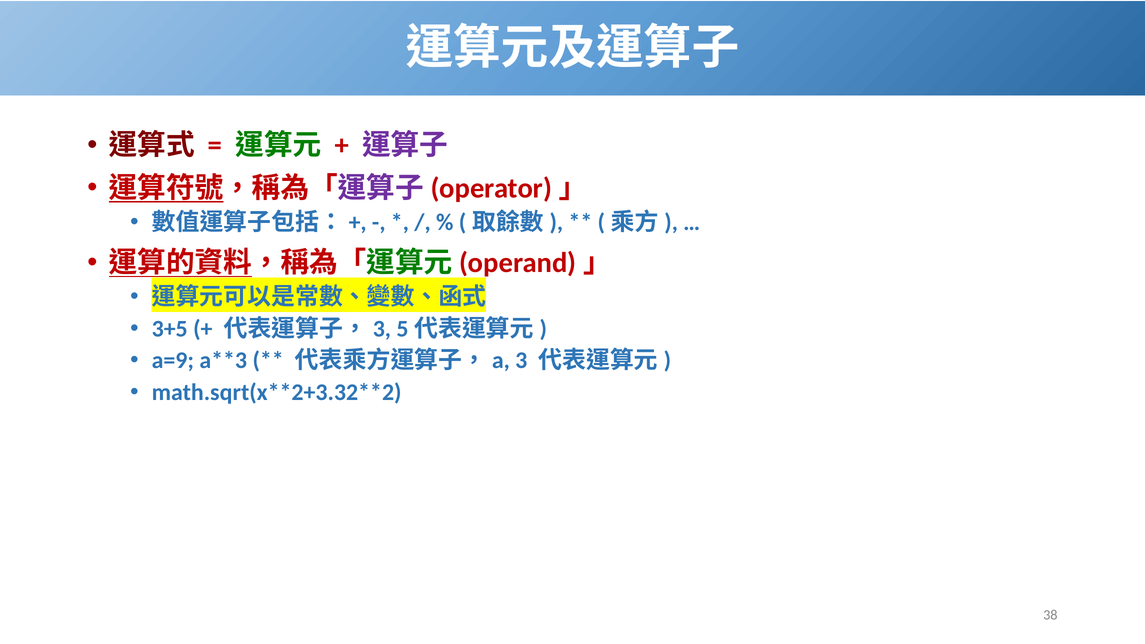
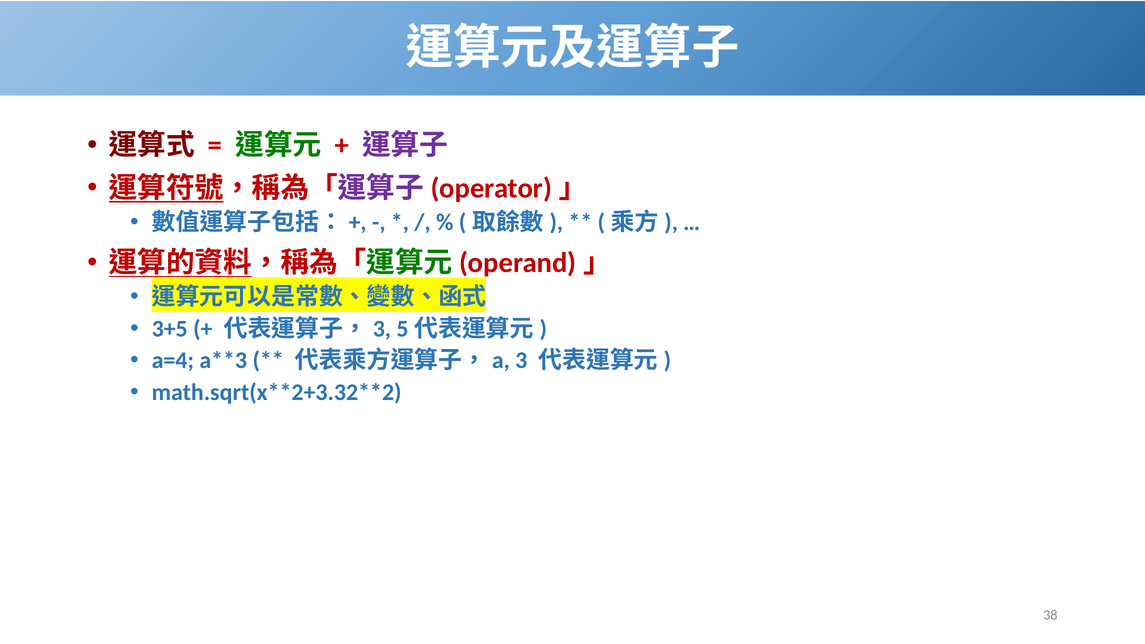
a=9: a=9 -> a=4
